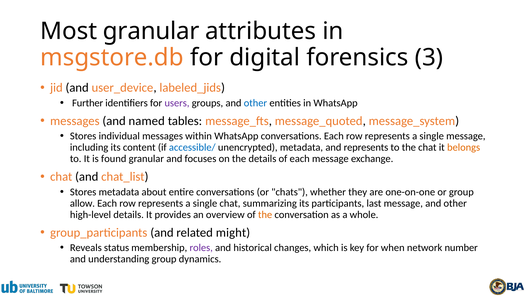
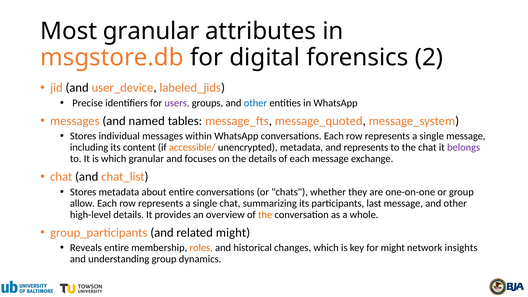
3: 3 -> 2
Further: Further -> Precise
accessible/ colour: blue -> orange
belongs colour: orange -> purple
is found: found -> which
Reveals status: status -> entire
roles colour: purple -> orange
for when: when -> might
number: number -> insights
